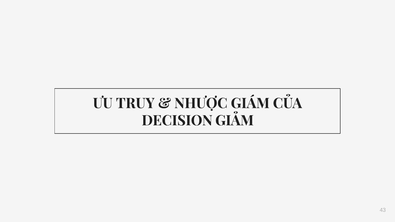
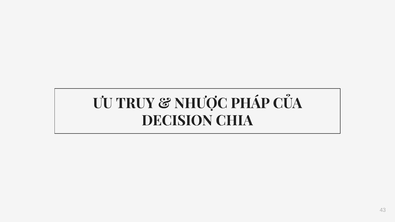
GIÁM: GIÁM -> PHÁP
GIẢM: GIẢM -> CHIA
